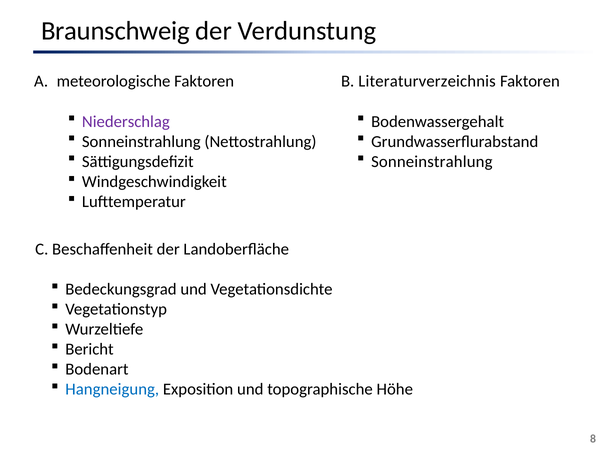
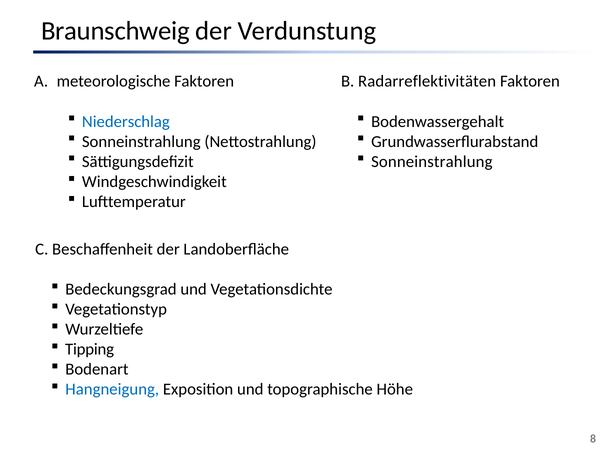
Literaturverzeichnis: Literaturverzeichnis -> Radarreflektivitäten
Niederschlag colour: purple -> blue
Bericht: Bericht -> Tipping
